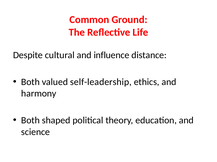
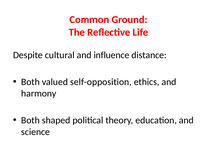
self-leadership: self-leadership -> self-opposition
